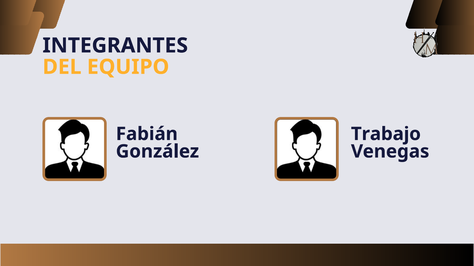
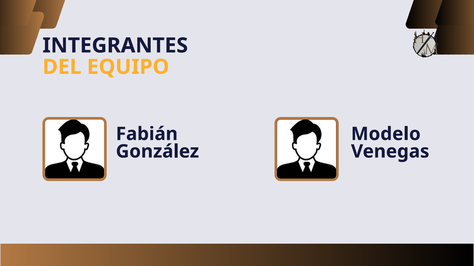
Trabajo: Trabajo -> Modelo
